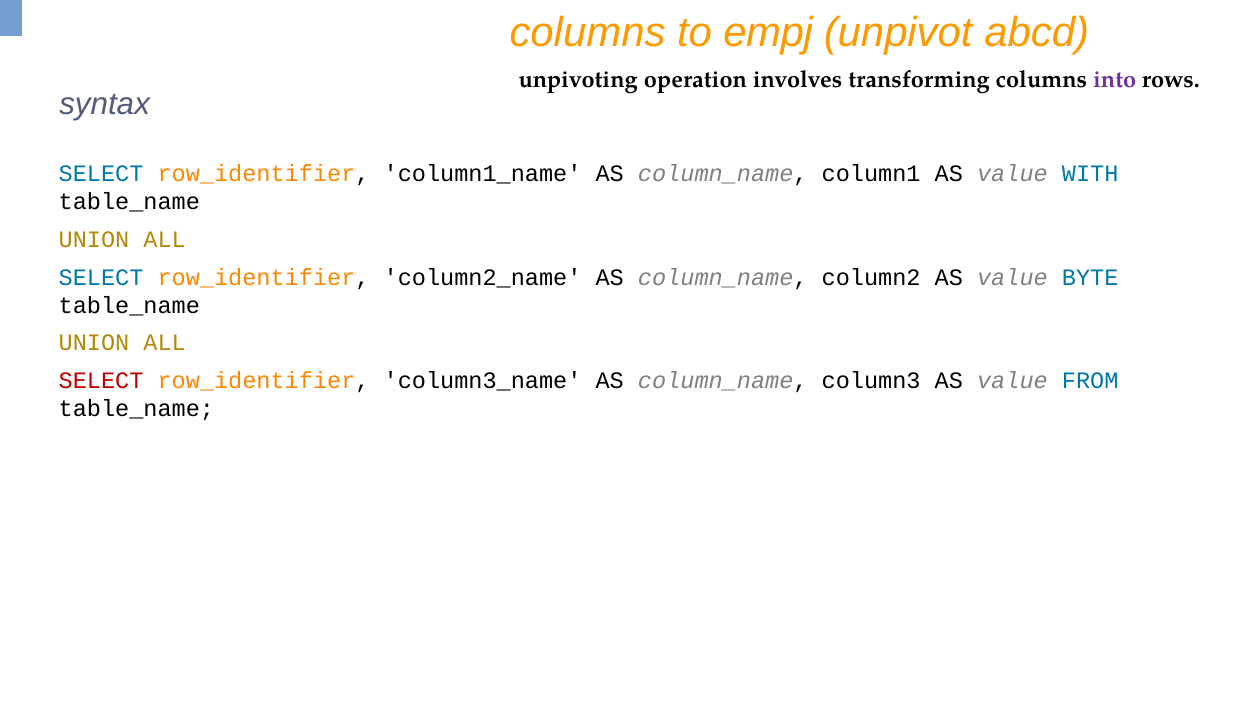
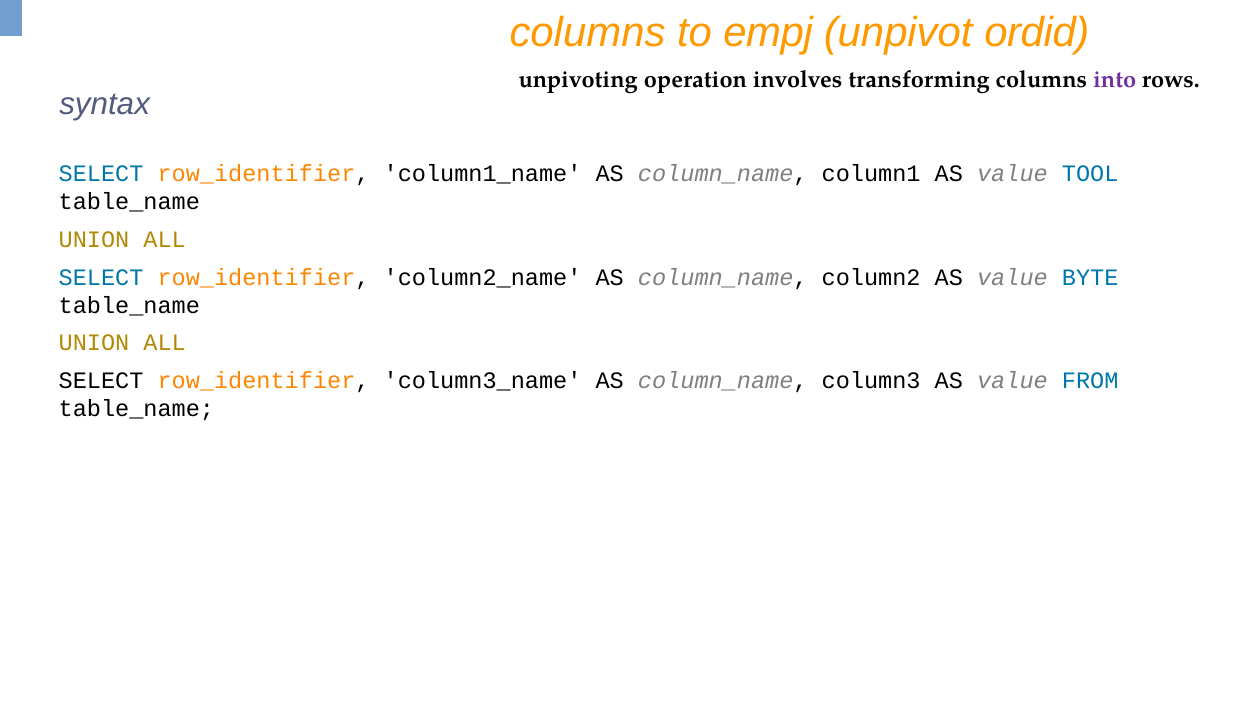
abcd: abcd -> ordid
WITH: WITH -> TOOL
SELECT at (101, 381) colour: red -> black
